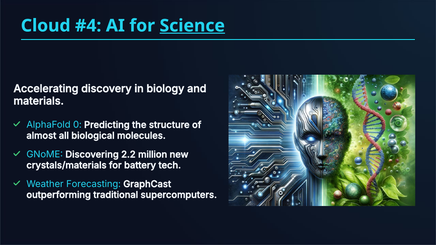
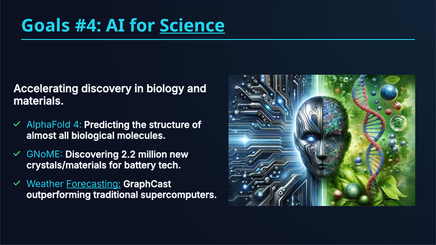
Cloud: Cloud -> Goals
0: 0 -> 4
Forecasting underline: none -> present
